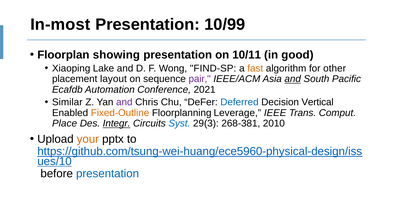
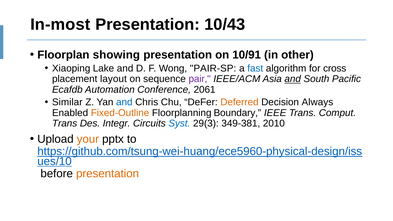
10/99: 10/99 -> 10/43
10/11: 10/11 -> 10/91
good: good -> other
FIND-SP: FIND-SP -> PAIR-SP
fast colour: orange -> blue
other: other -> cross
2021: 2021 -> 2061
and at (124, 102) colour: purple -> blue
Deferred colour: blue -> orange
Vertical: Vertical -> Always
Leverage: Leverage -> Boundary
Place at (65, 123): Place -> Trans
Integr underline: present -> none
268-381: 268-381 -> 349-381
presentation at (108, 174) colour: blue -> orange
